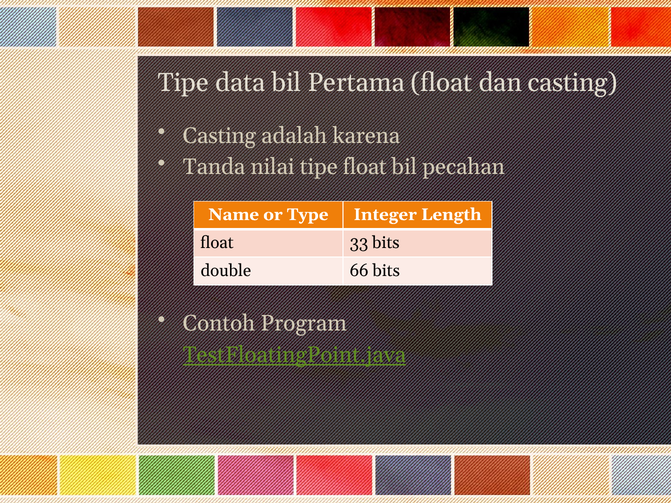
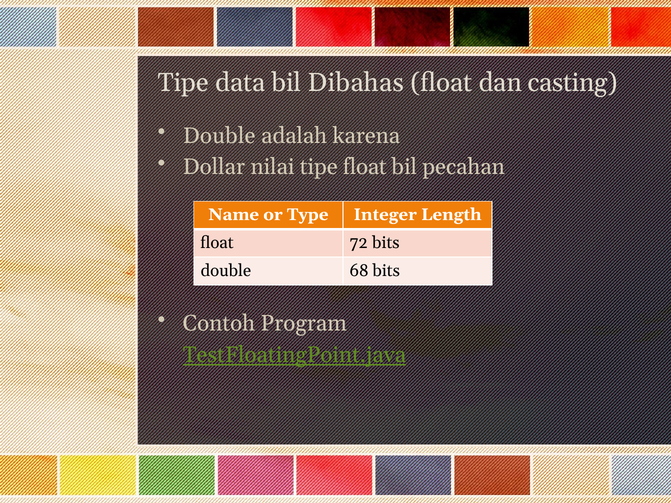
Pertama: Pertama -> Dibahas
Casting at (219, 136): Casting -> Double
Tanda: Tanda -> Dollar
33: 33 -> 72
66: 66 -> 68
